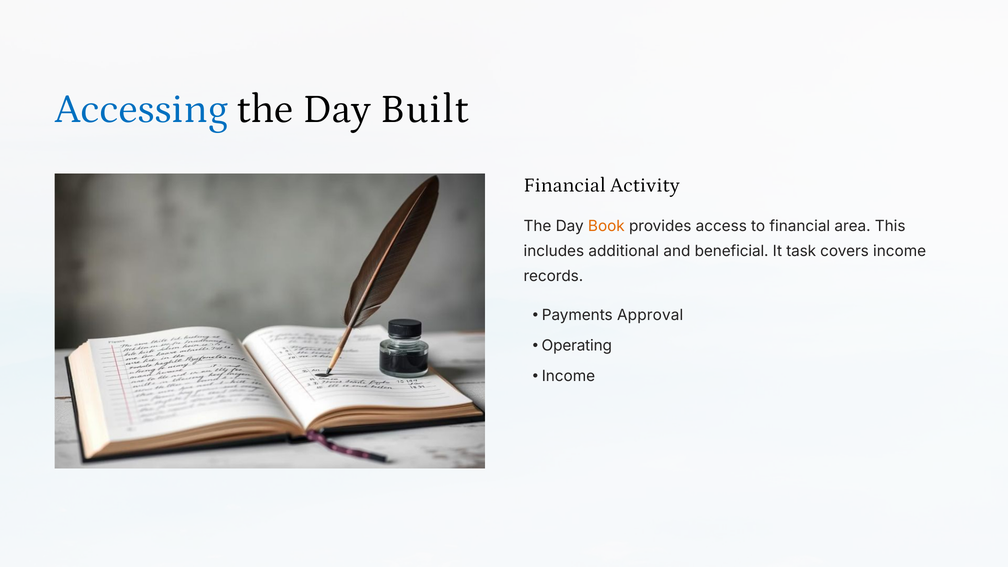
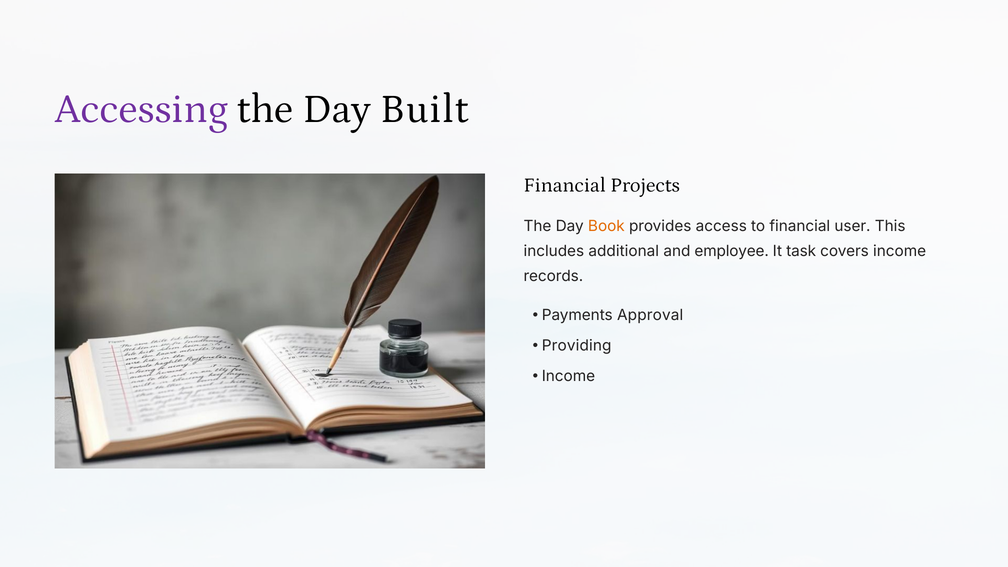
Accessing colour: blue -> purple
Activity: Activity -> Projects
area: area -> user
beneficial: beneficial -> employee
Operating: Operating -> Providing
